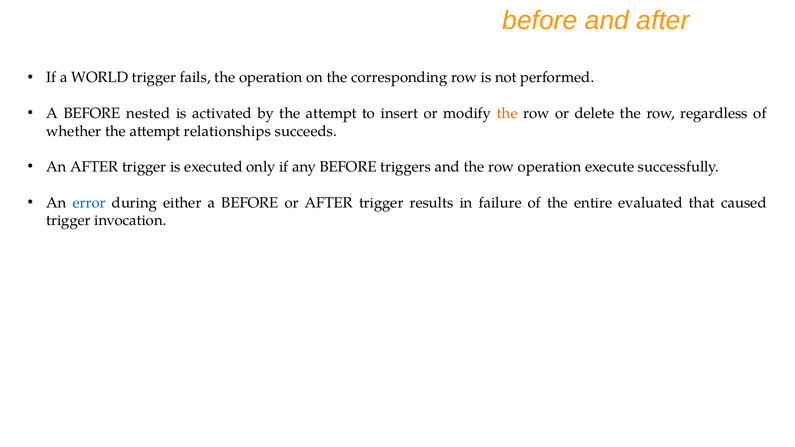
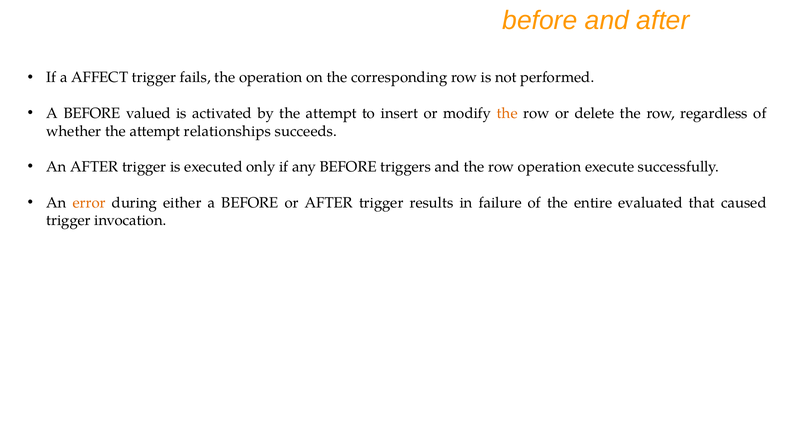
WORLD: WORLD -> AFFECT
nested: nested -> valued
error colour: blue -> orange
